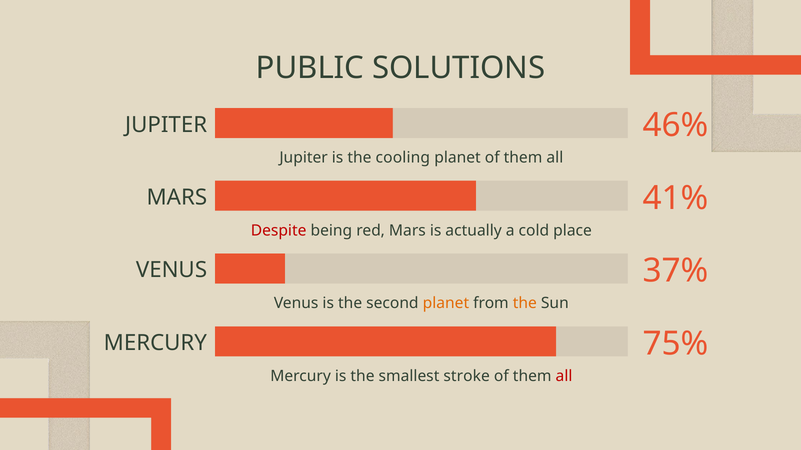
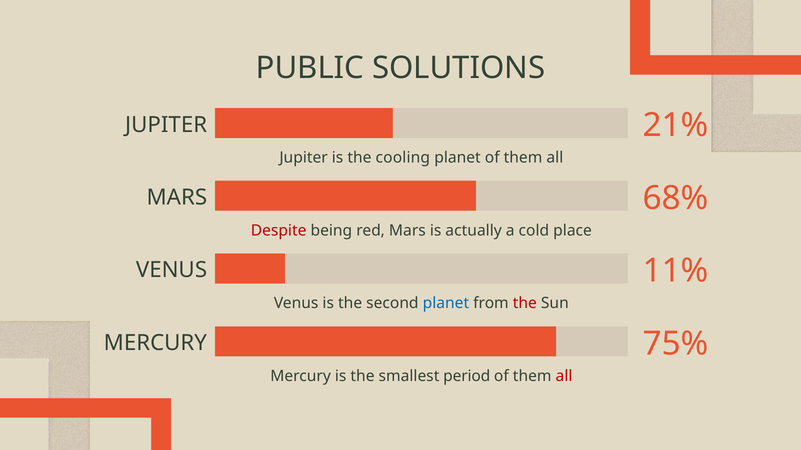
46%: 46% -> 21%
41%: 41% -> 68%
37%: 37% -> 11%
planet at (446, 304) colour: orange -> blue
the at (525, 304) colour: orange -> red
stroke: stroke -> period
